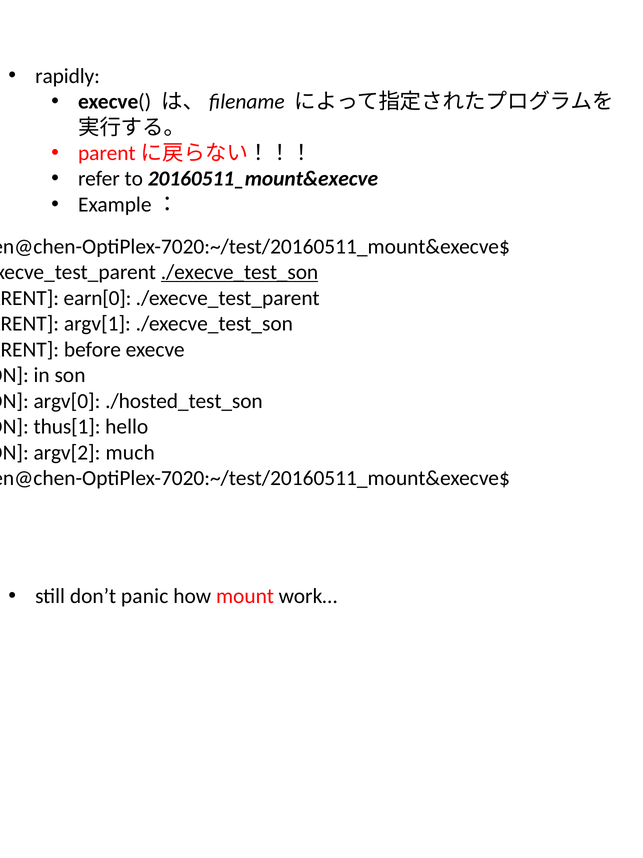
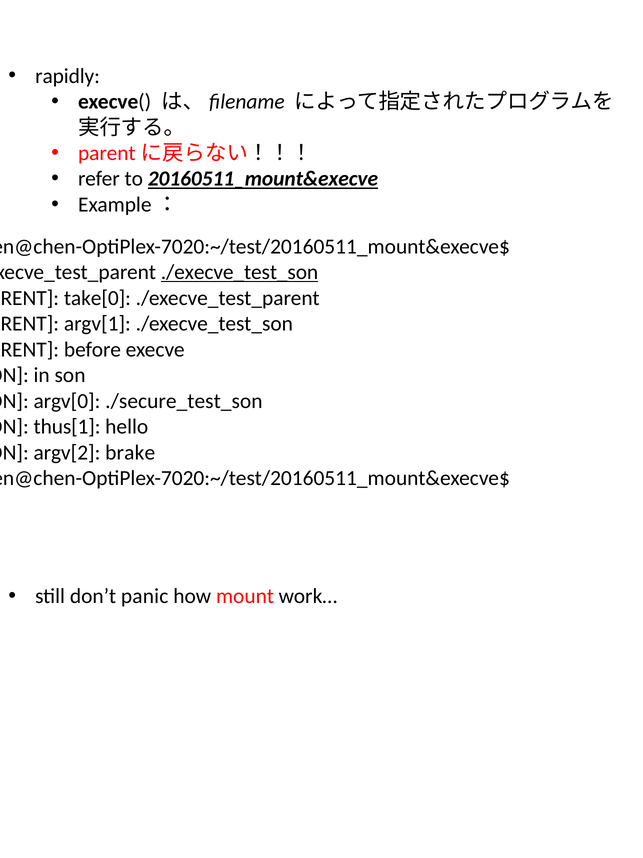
20160511_mount&execve underline: none -> present
earn[0: earn[0 -> take[0
./hosted_test_son: ./hosted_test_son -> ./secure_test_son
much: much -> brake
